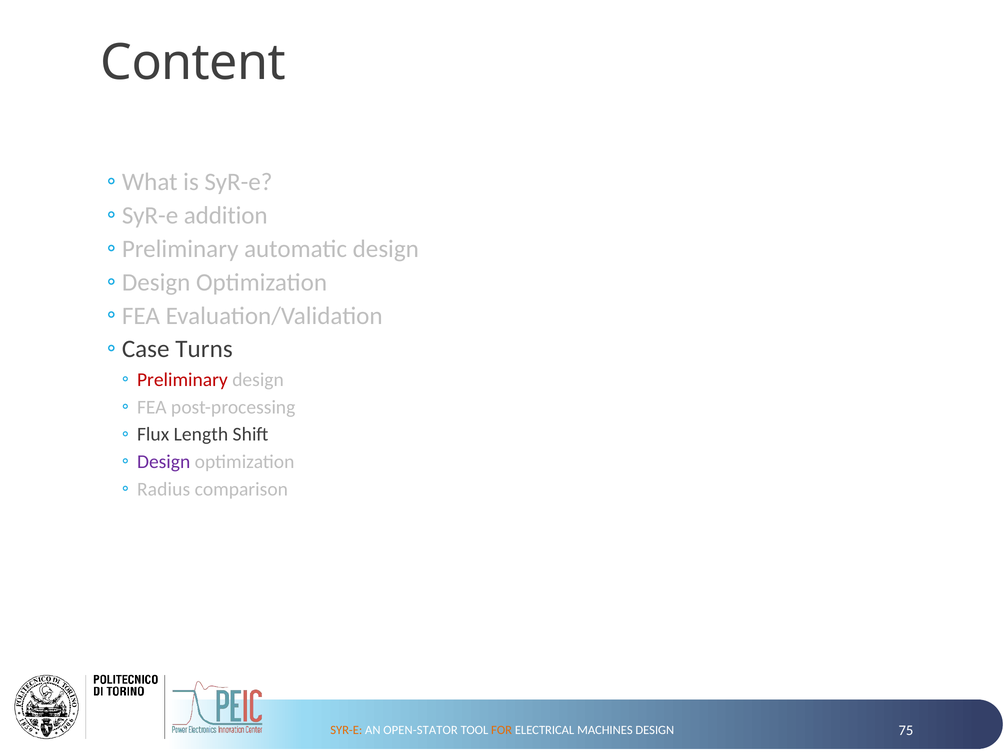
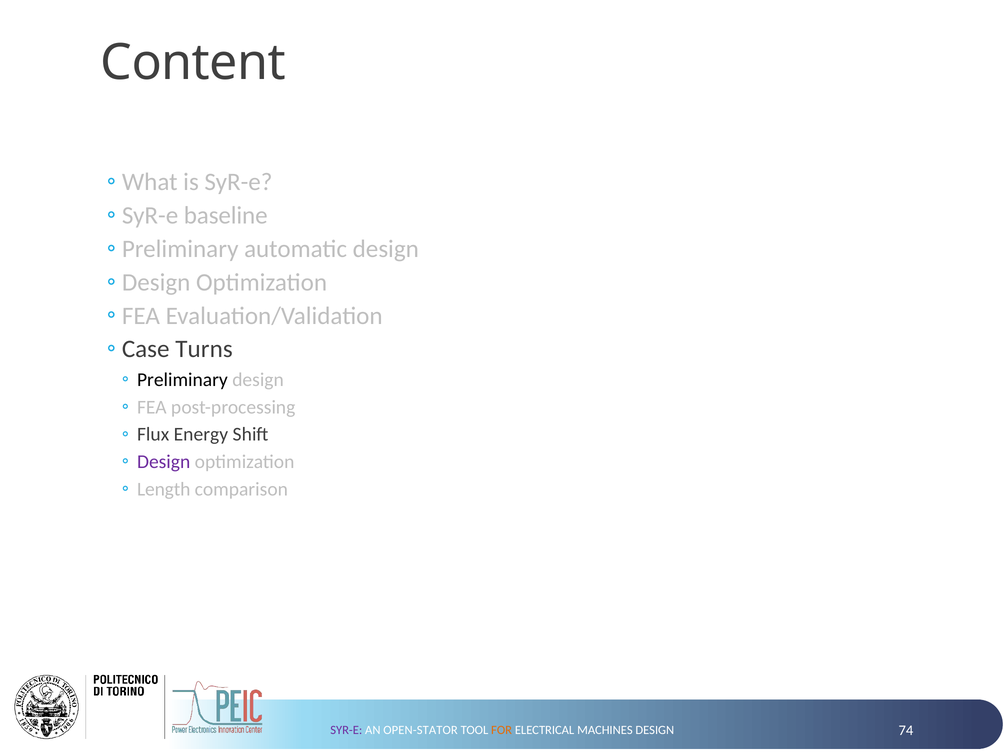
addition: addition -> baseline
Preliminary colour: red -> black
Length: Length -> Energy
Radius: Radius -> Length
SYR-E at (346, 730) colour: orange -> purple
75: 75 -> 74
